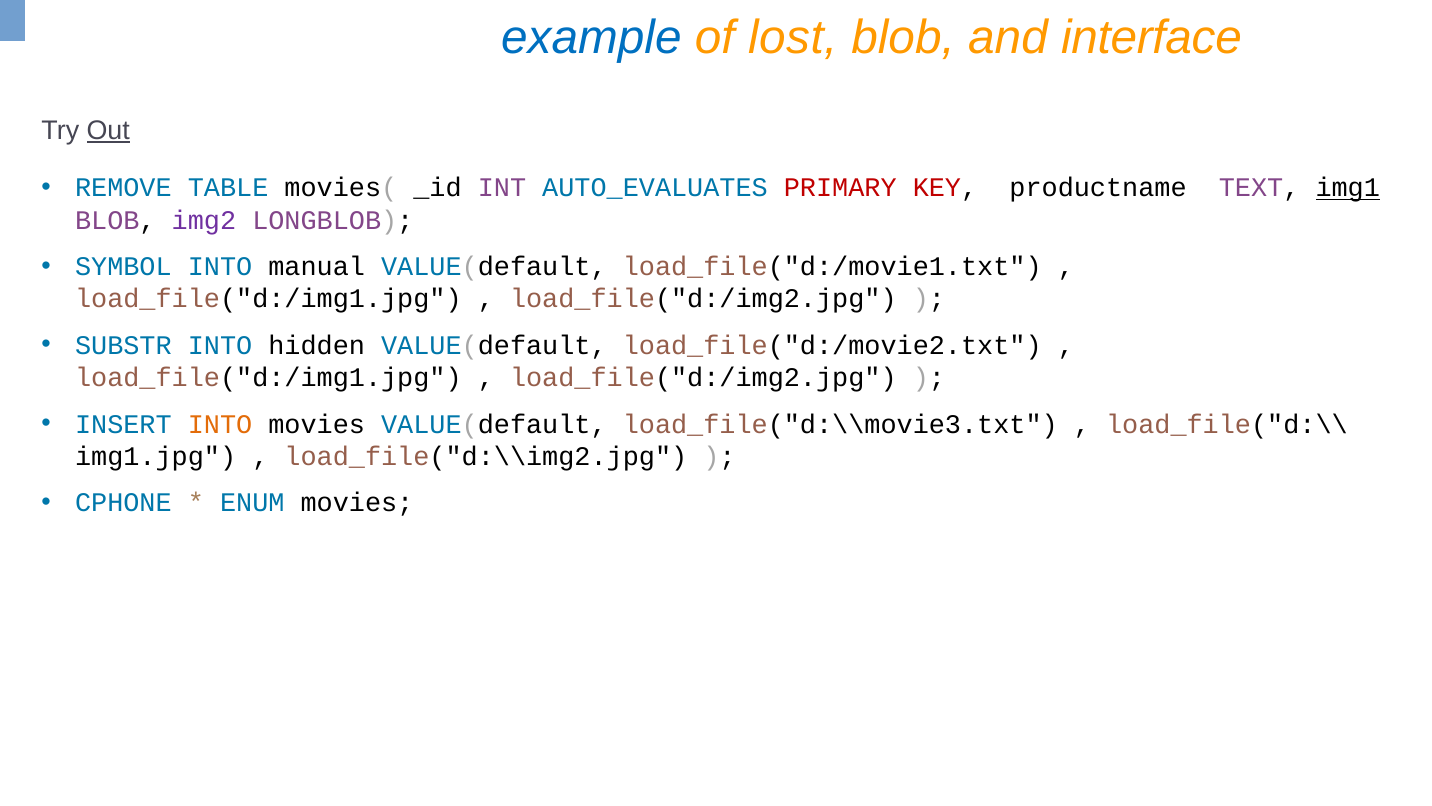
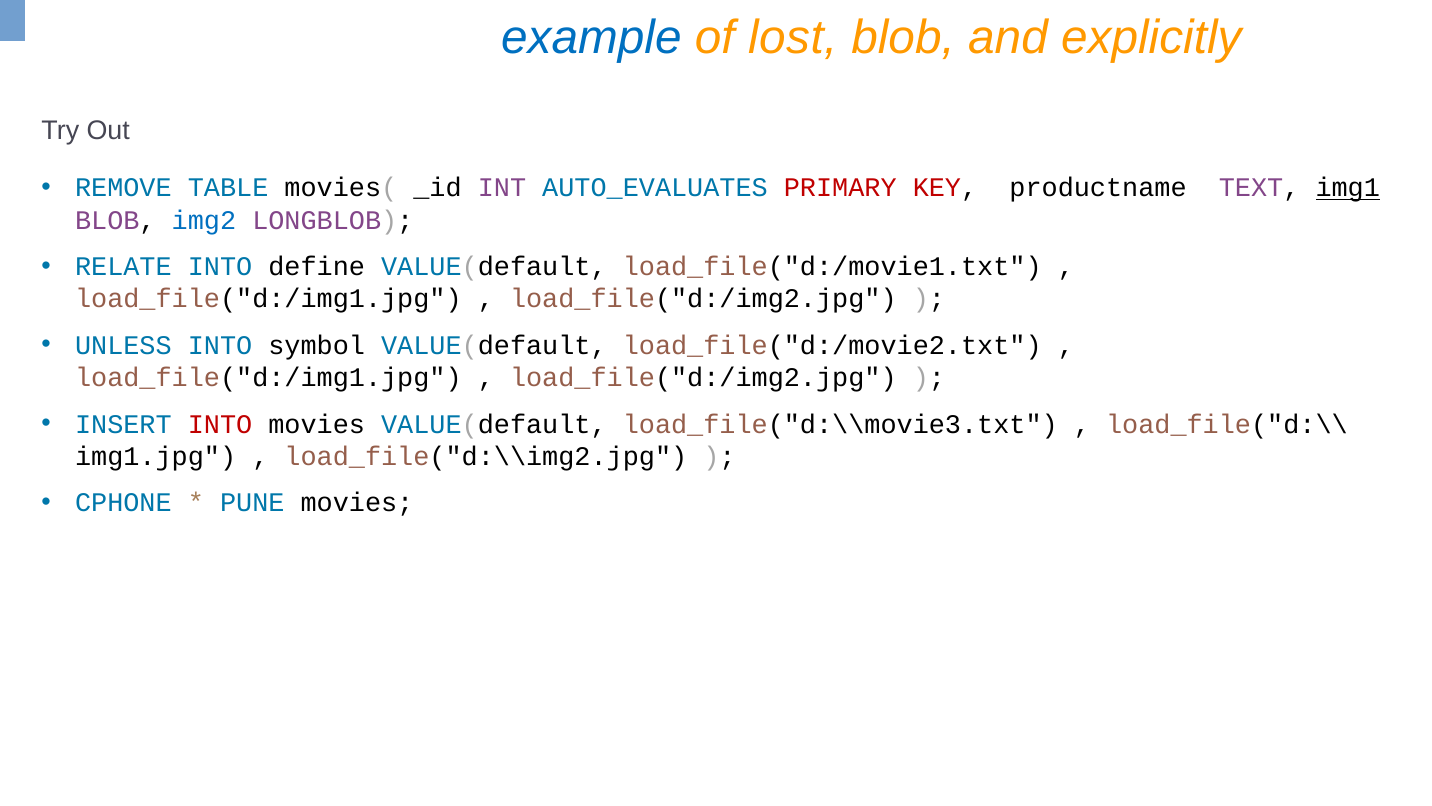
interface: interface -> explicitly
Out underline: present -> none
img2 colour: purple -> blue
SYMBOL: SYMBOL -> RELATE
manual: manual -> define
SUBSTR: SUBSTR -> UNLESS
hidden: hidden -> symbol
INTO at (220, 424) colour: orange -> red
ENUM: ENUM -> PUNE
